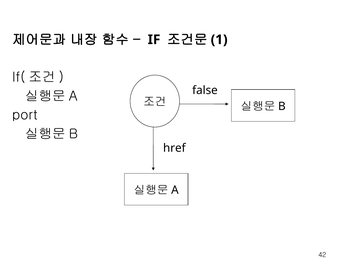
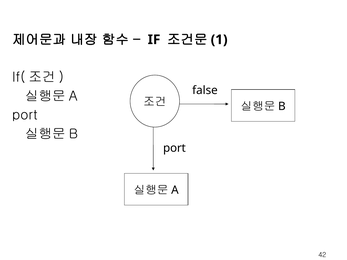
href at (174, 148): href -> port
